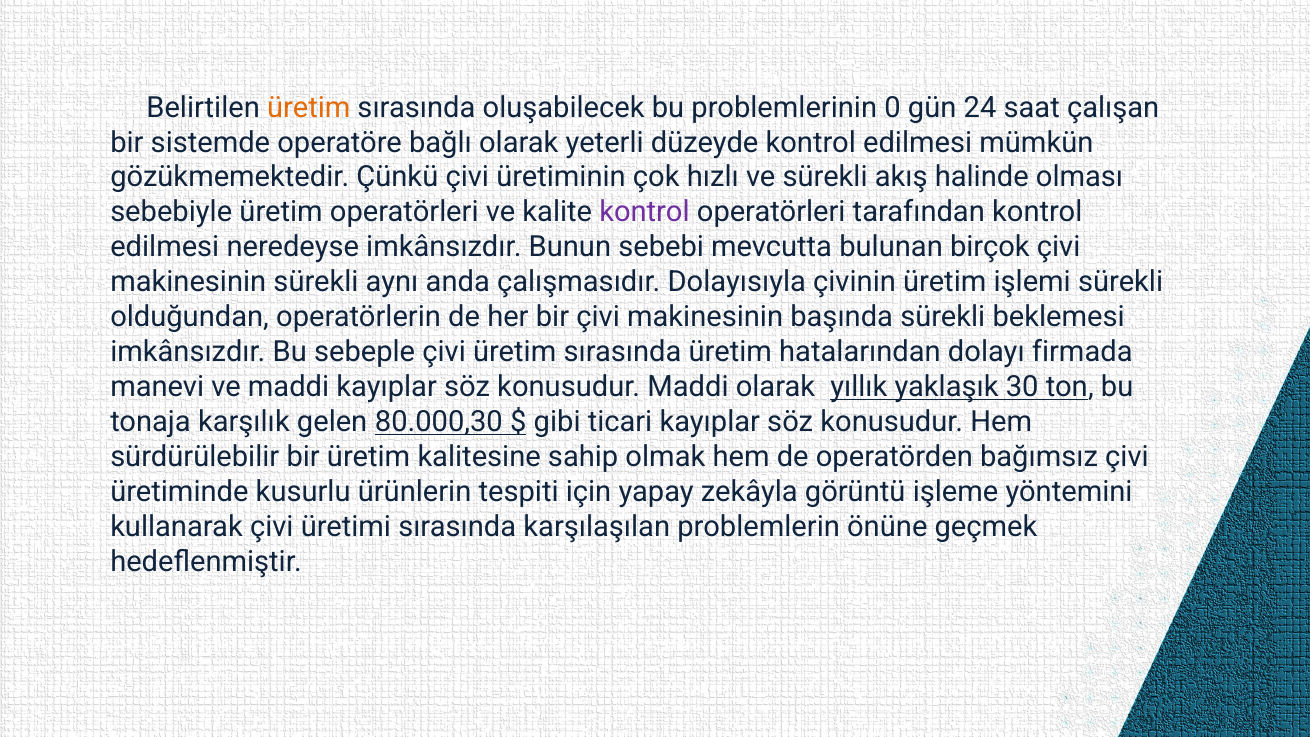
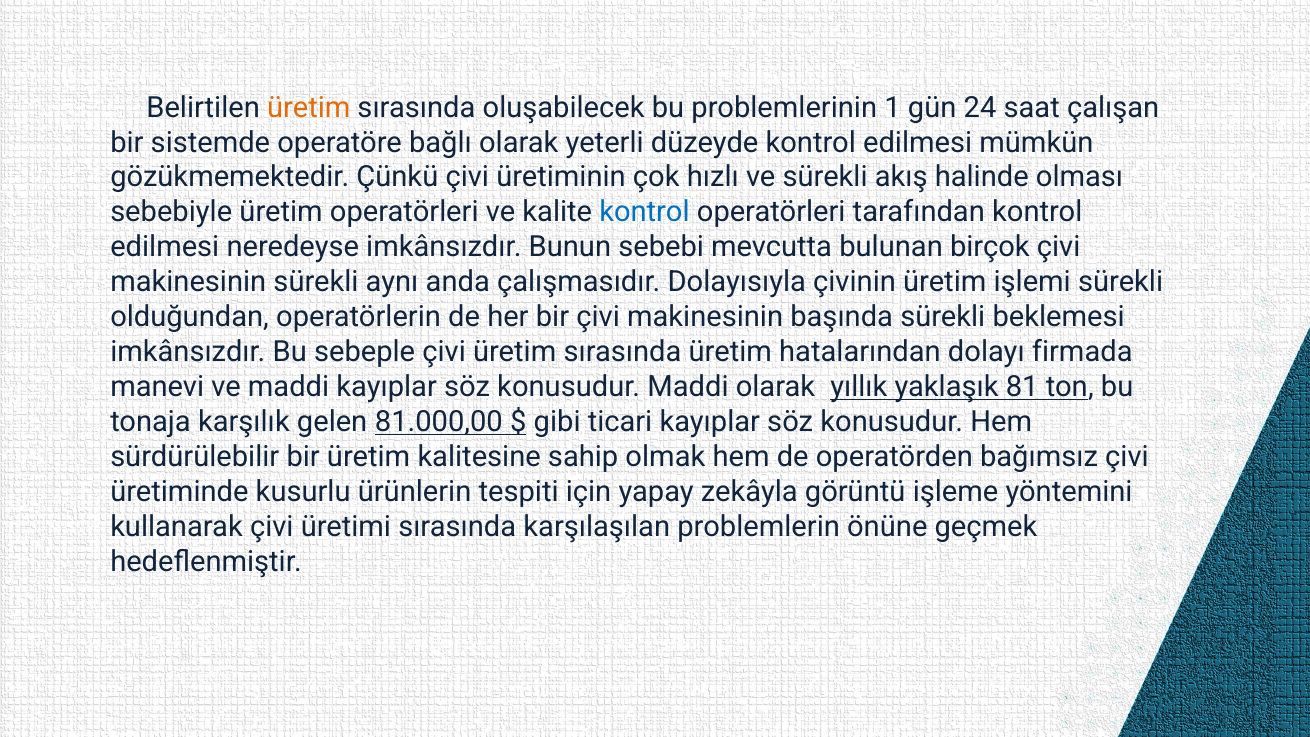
0: 0 -> 1
kontrol at (645, 212) colour: purple -> blue
30: 30 -> 81
80.000,30: 80.000,30 -> 81.000,00
